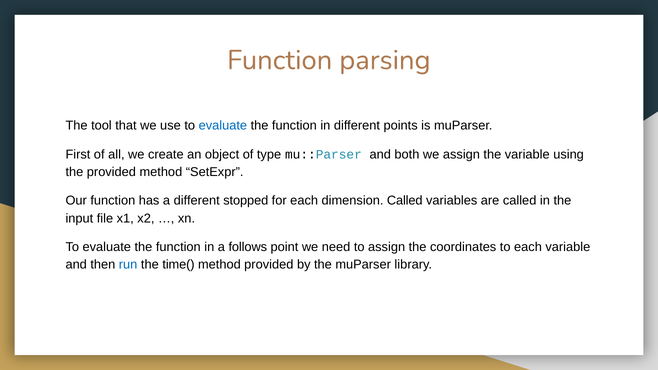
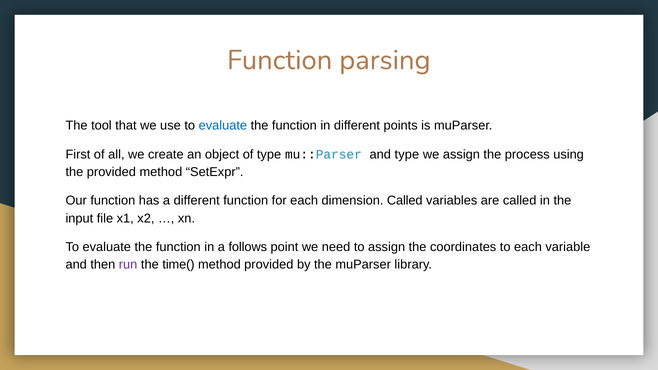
and both: both -> type
the variable: variable -> process
different stopped: stopped -> function
run colour: blue -> purple
